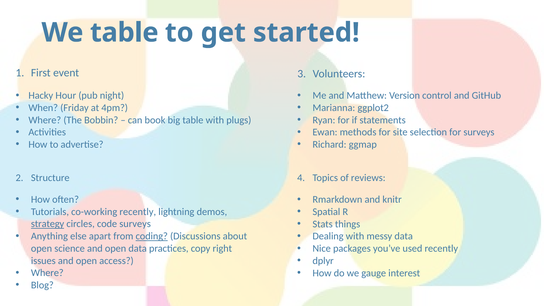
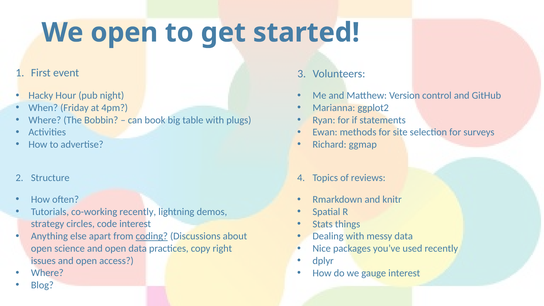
We table: table -> open
strategy underline: present -> none
code surveys: surveys -> interest
